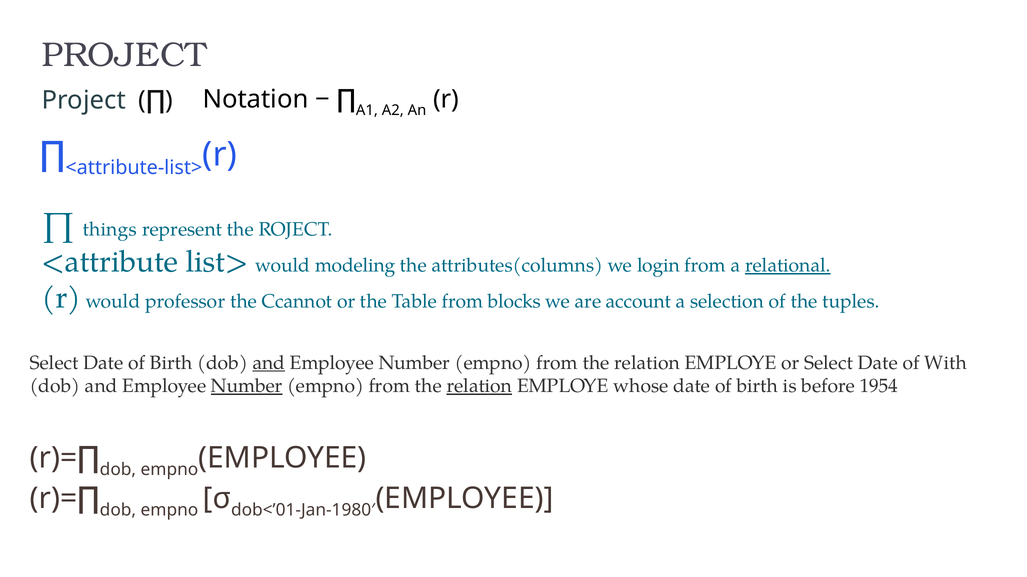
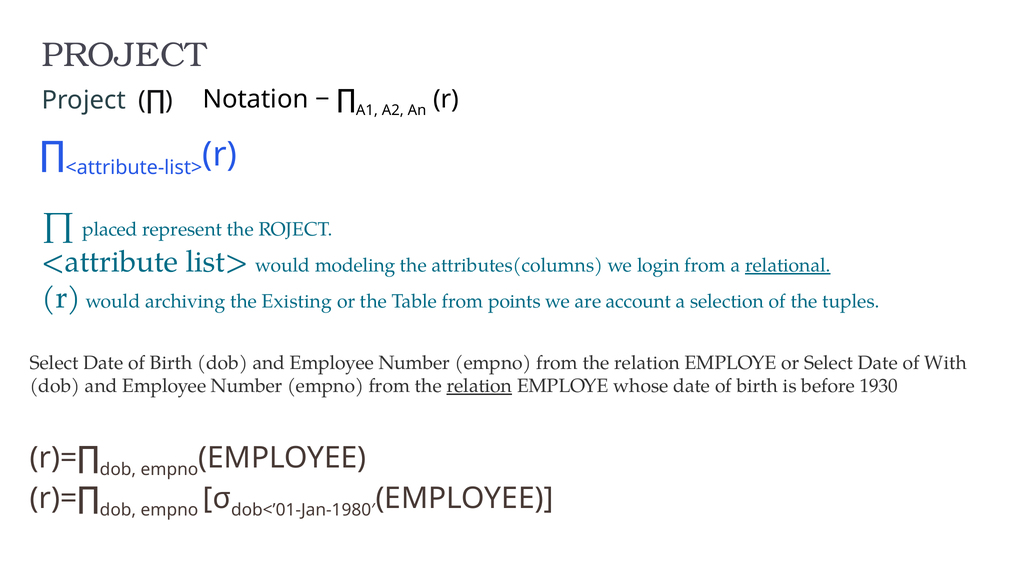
things: things -> placed
professor: professor -> archiving
Ccannot: Ccannot -> Existing
blocks: blocks -> points
and at (269, 363) underline: present -> none
Number at (247, 386) underline: present -> none
1954: 1954 -> 1930
